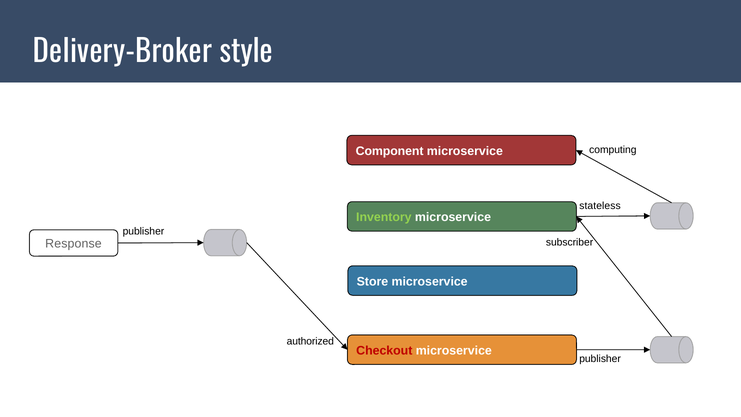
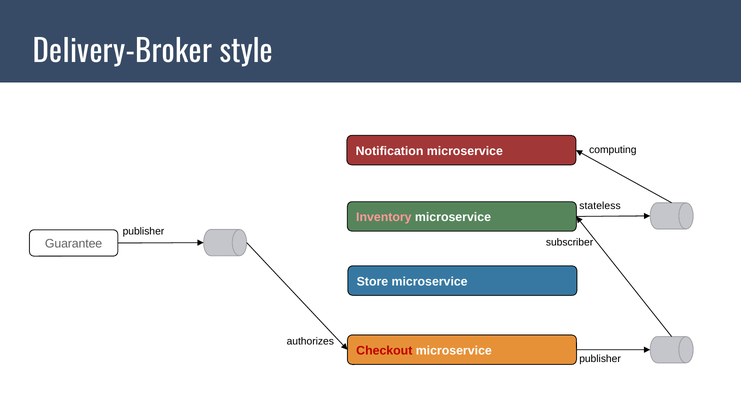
Component: Component -> Notification
Inventory colour: light green -> pink
Response: Response -> Guarantee
authorized: authorized -> authorizes
